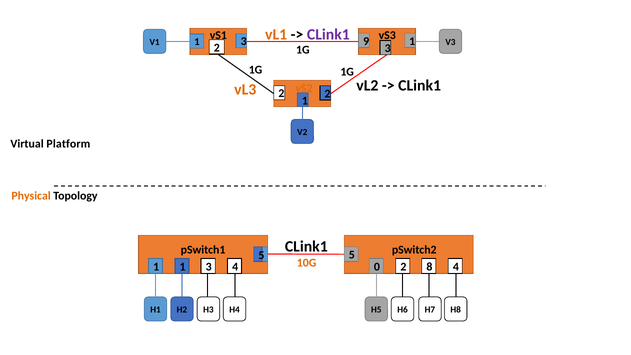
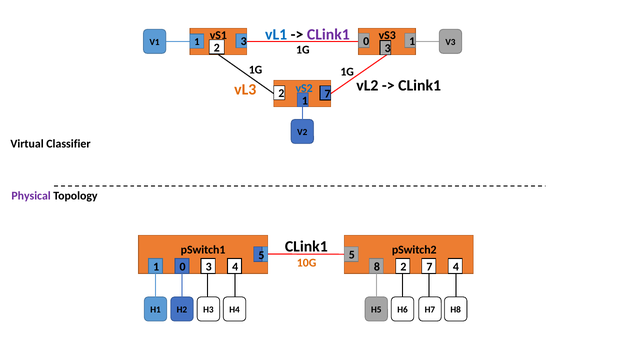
vL1 colour: orange -> blue
3 9: 9 -> 0
vS2 colour: orange -> blue
2 at (328, 94): 2 -> 7
Platform: Platform -> Classifier
Physical colour: orange -> purple
1 1: 1 -> 0
0: 0 -> 8
8 at (429, 267): 8 -> 7
